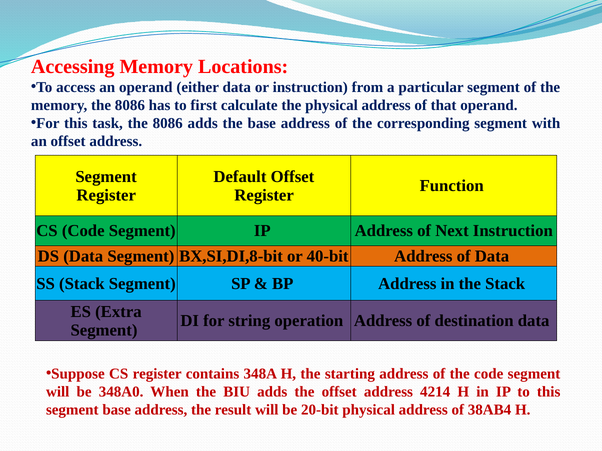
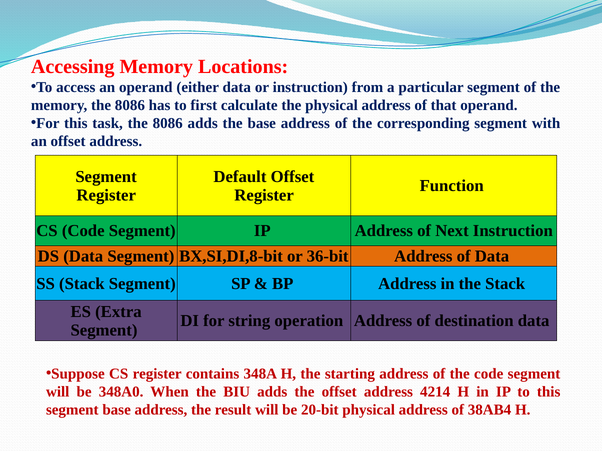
40-bit: 40-bit -> 36-bit
